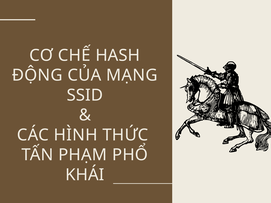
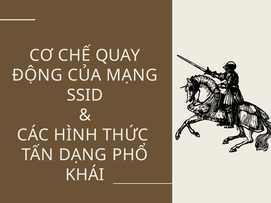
HASH: HASH -> QUAY
PHẠM: PHẠM -> DẠNG
